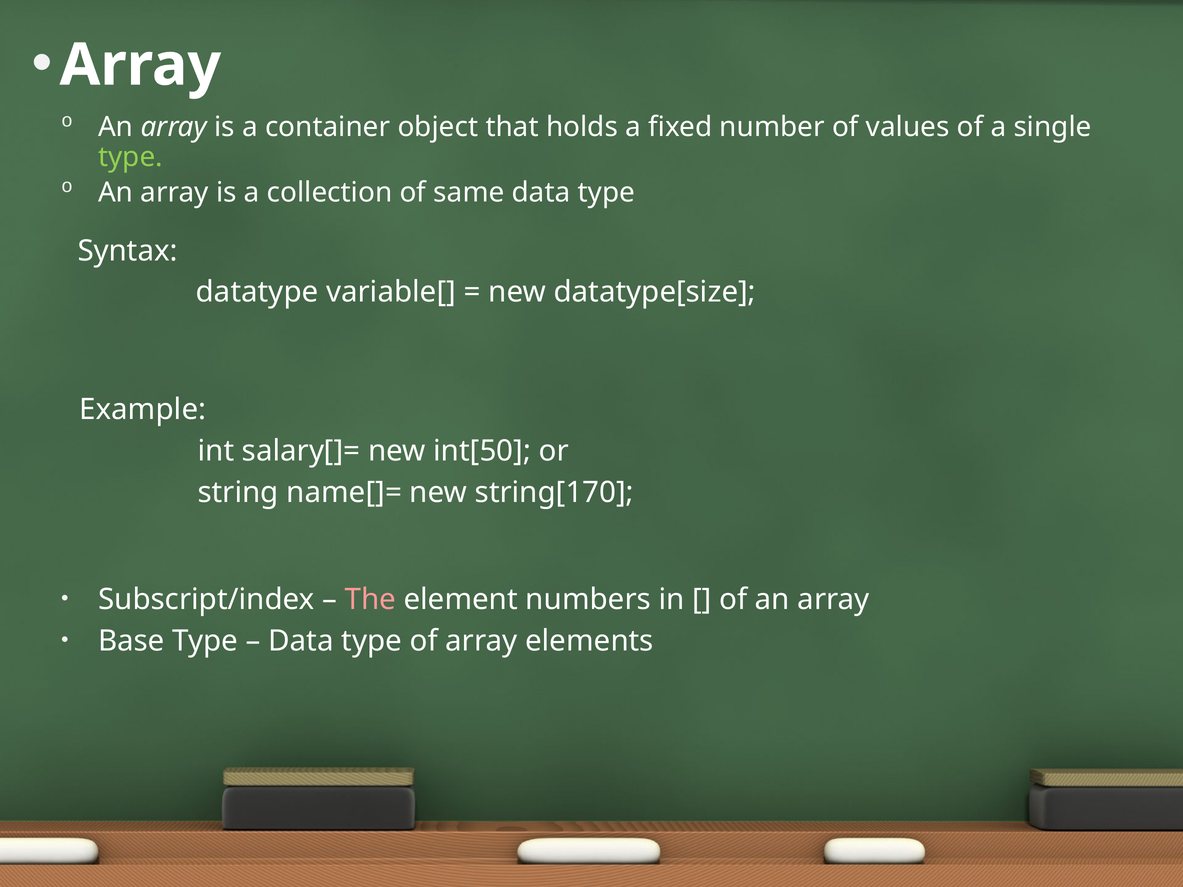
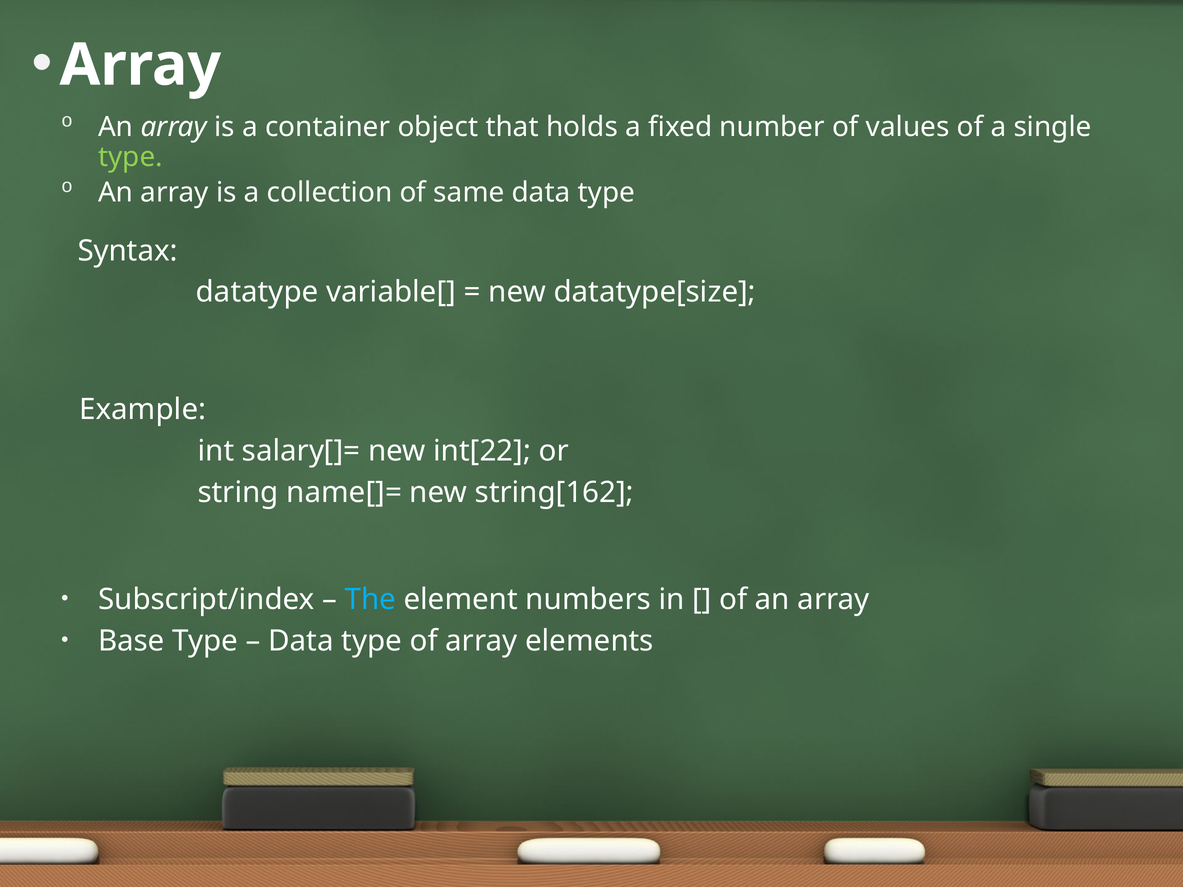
int[50: int[50 -> int[22
string[170: string[170 -> string[162
The colour: pink -> light blue
